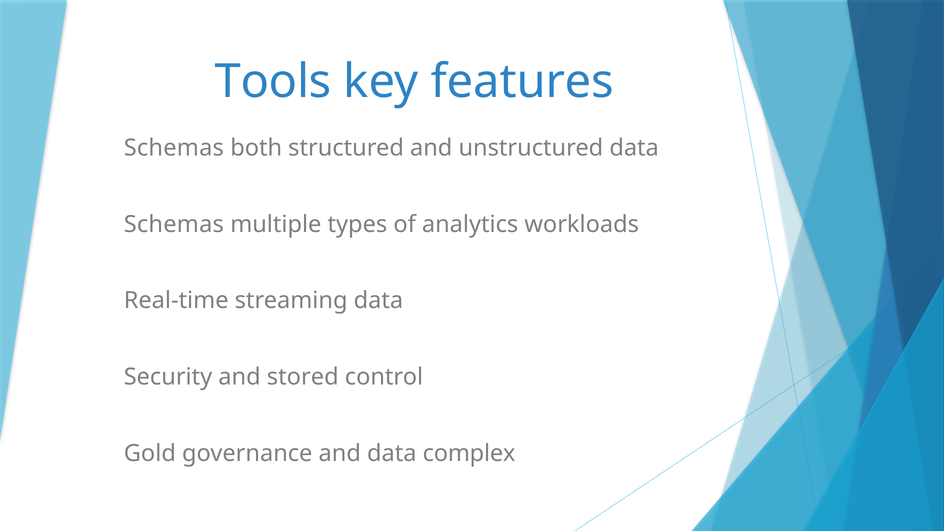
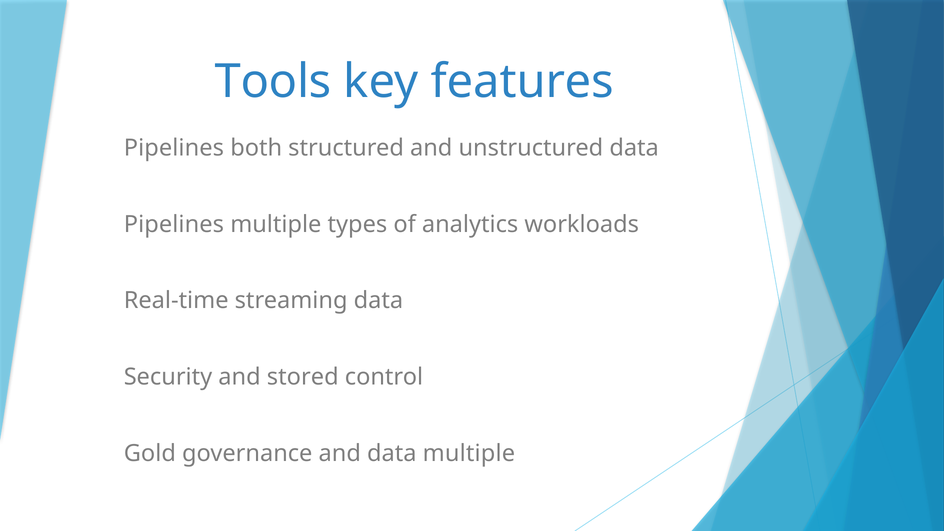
Schemas at (174, 148): Schemas -> Pipelines
Schemas at (174, 224): Schemas -> Pipelines
data complex: complex -> multiple
